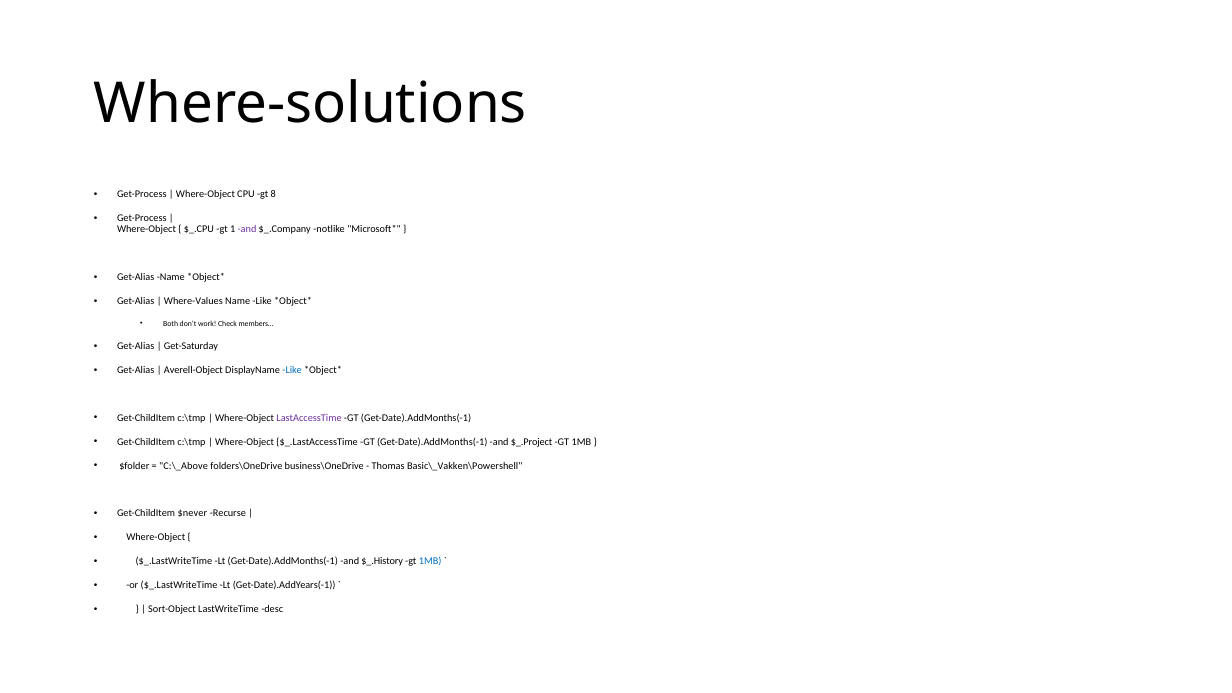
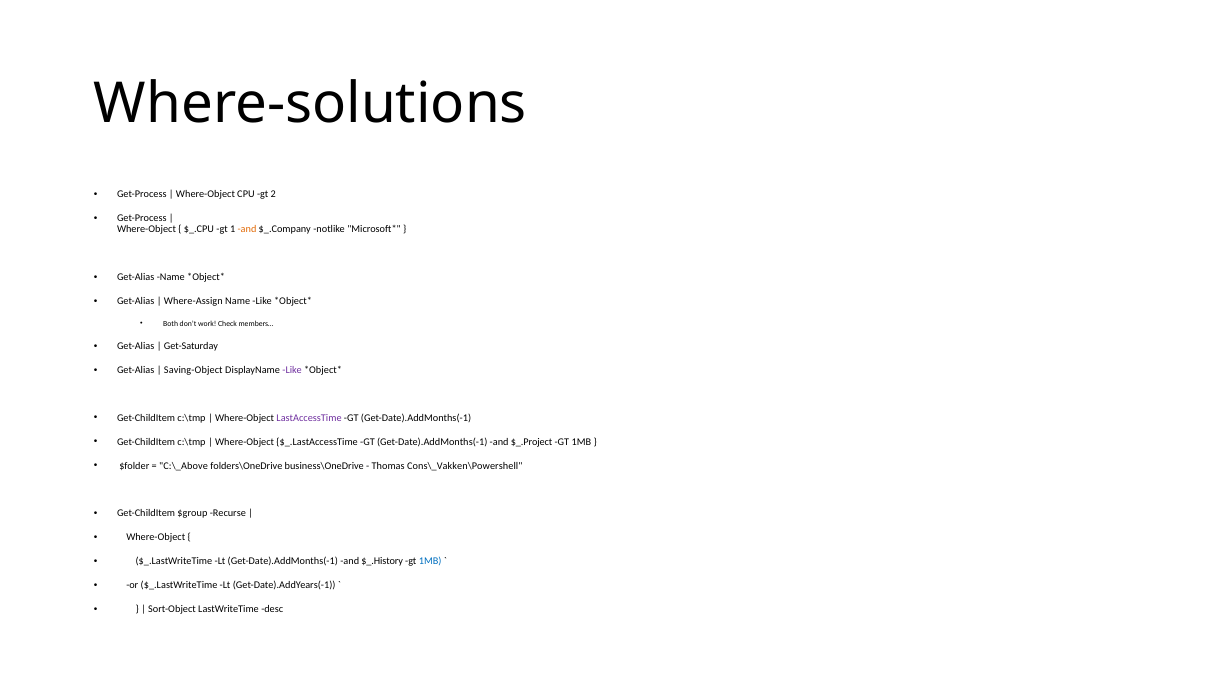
8: 8 -> 2
and at (247, 230) colour: purple -> orange
Where-Values: Where-Values -> Where-Assign
Averell-Object: Averell-Object -> Saving-Object
Like at (292, 370) colour: blue -> purple
Basic\_Vakken\Powershell: Basic\_Vakken\Powershell -> Cons\_Vakken\Powershell
$never: $never -> $group
